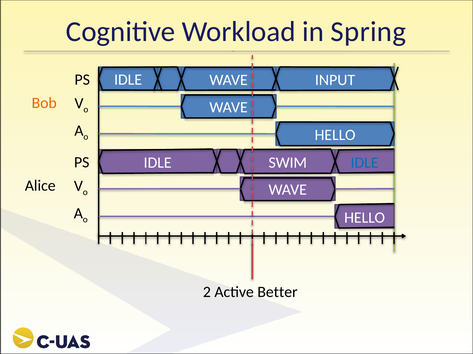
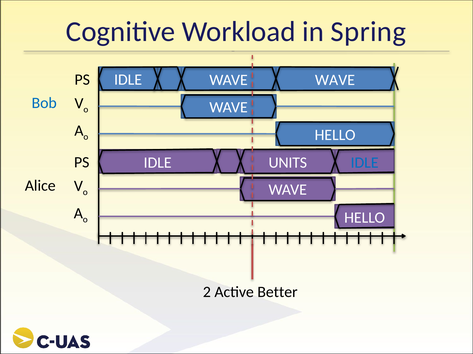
INPUT at (335, 80): INPUT -> WAVE
Bob colour: orange -> blue
SWIM: SWIM -> UNITS
